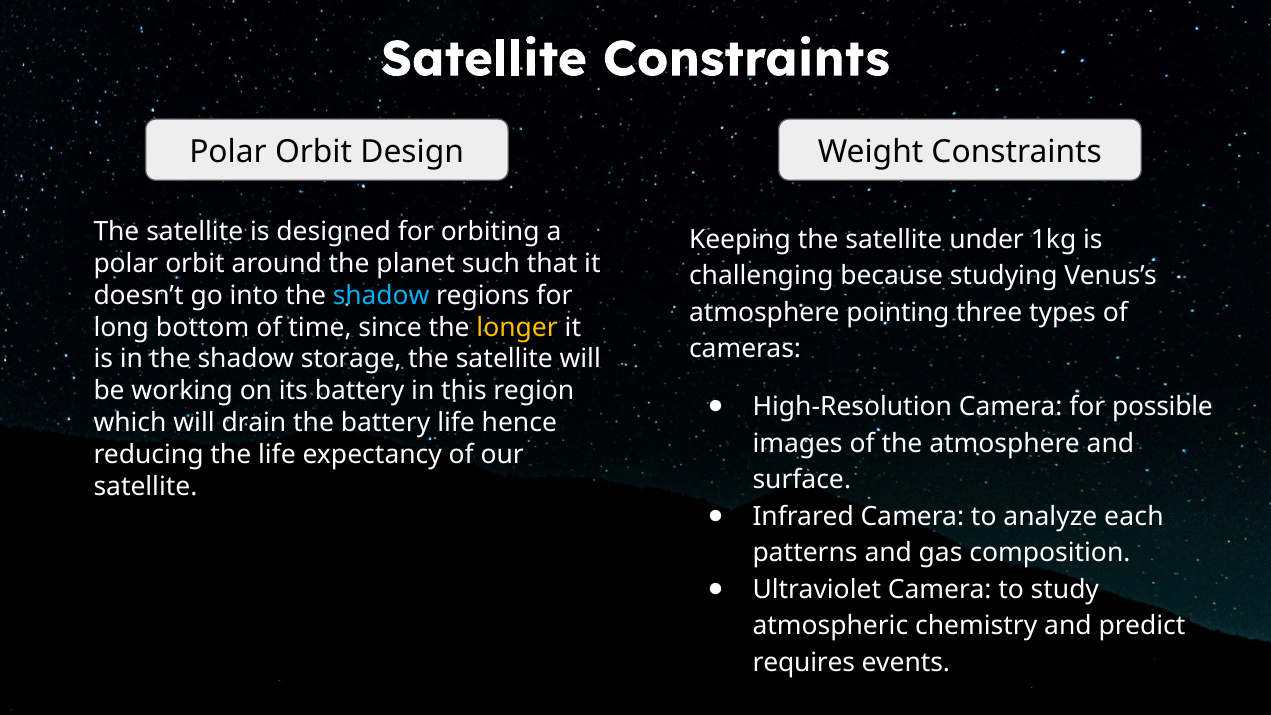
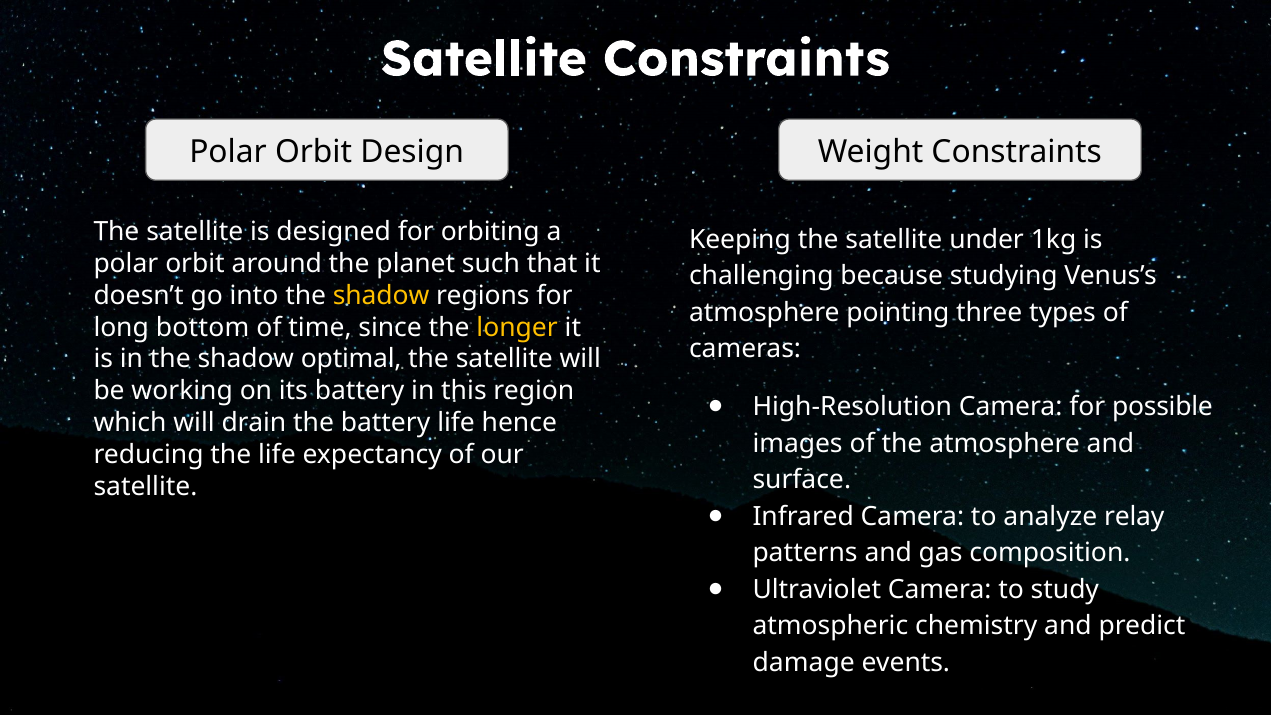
shadow at (381, 296) colour: light blue -> yellow
storage: storage -> optimal
each: each -> relay
requires: requires -> damage
